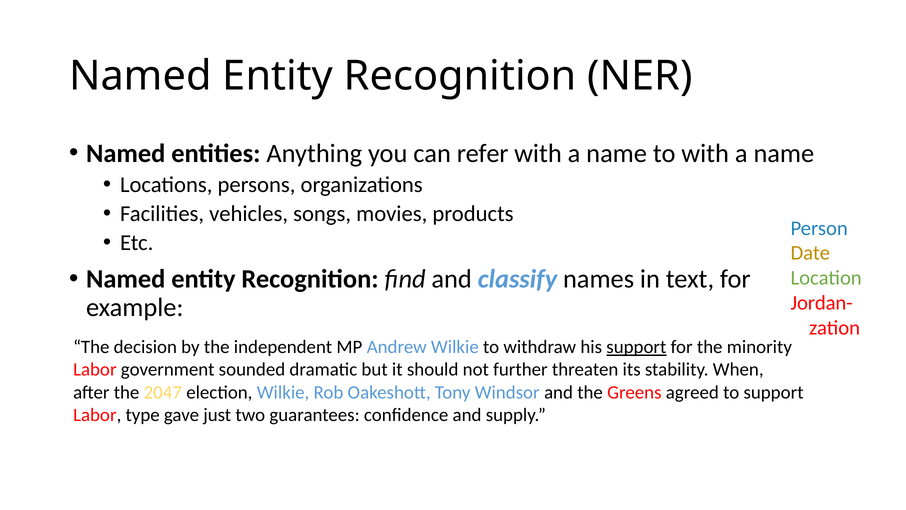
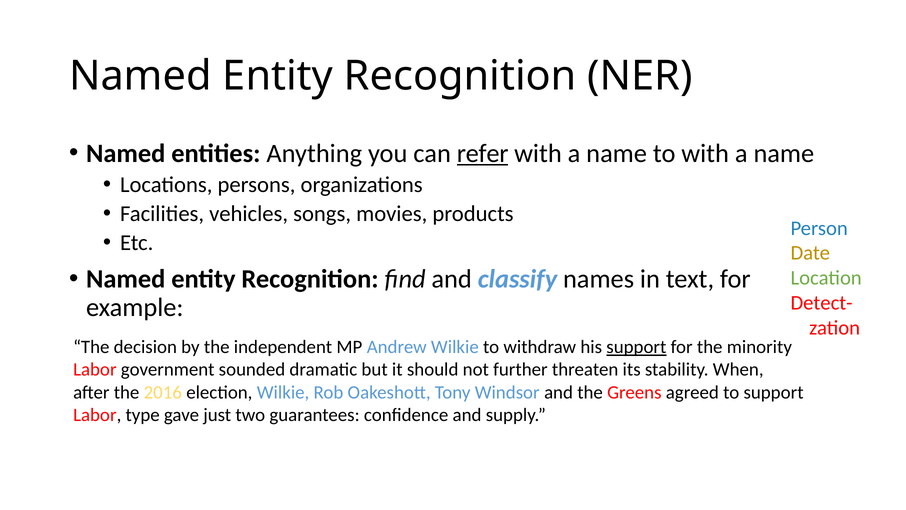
refer underline: none -> present
Jordan-: Jordan- -> Detect-
2047: 2047 -> 2016
